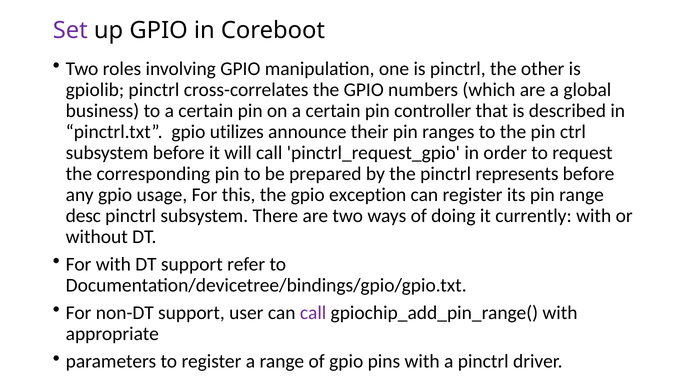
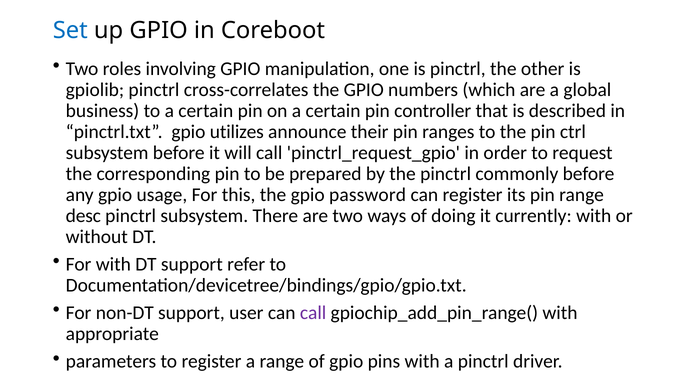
Set colour: purple -> blue
represents: represents -> commonly
exception: exception -> password
